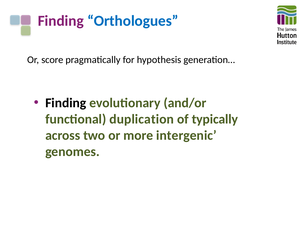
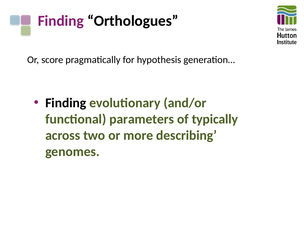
Orthologues colour: blue -> black
duplication: duplication -> parameters
intergenic: intergenic -> describing
